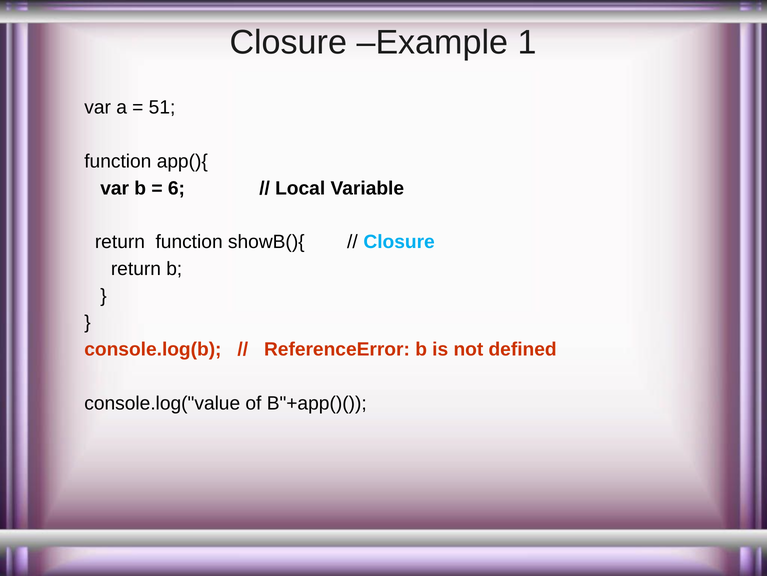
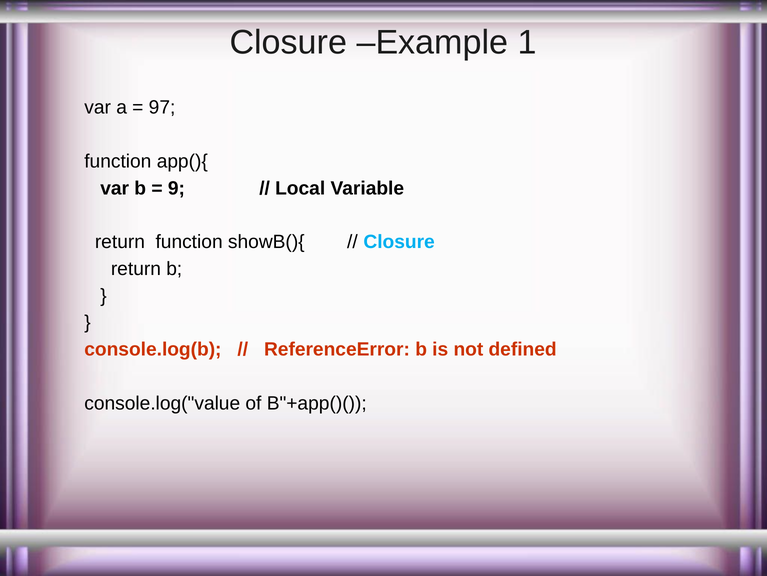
51: 51 -> 97
6: 6 -> 9
